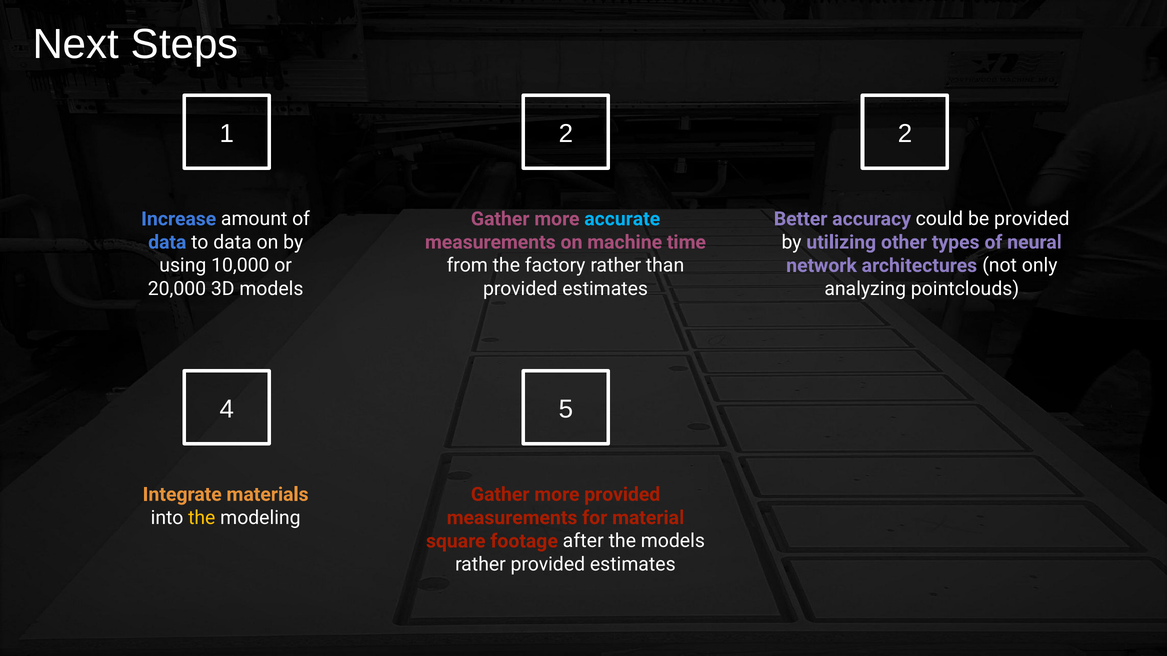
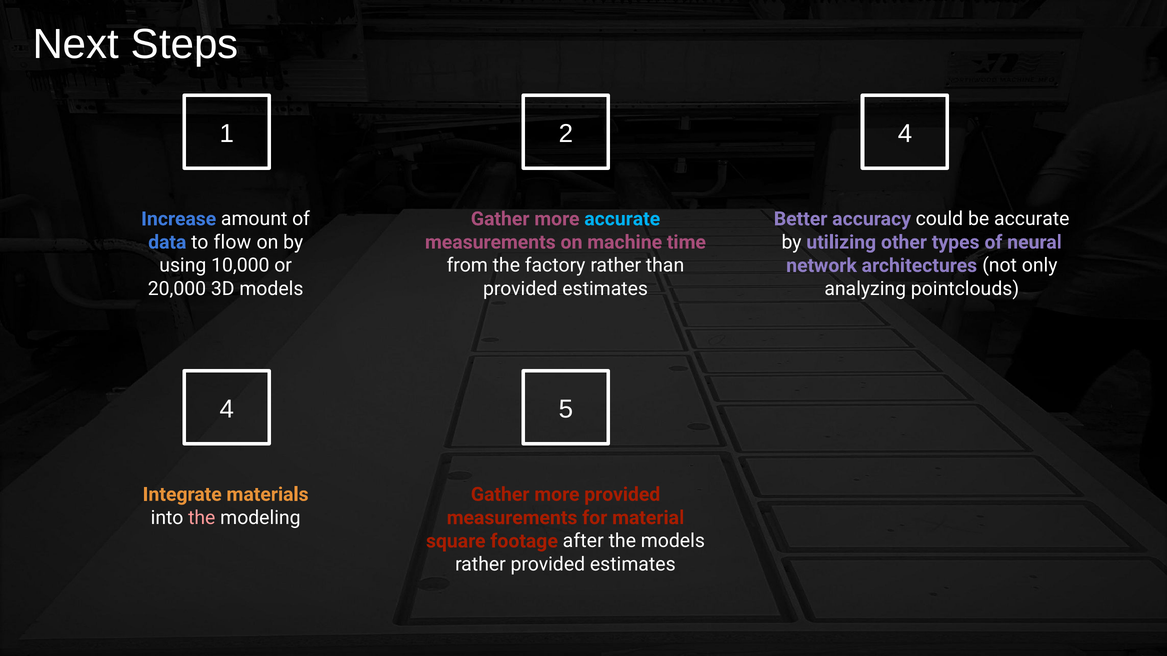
2 2: 2 -> 4
be provided: provided -> accurate
to data: data -> flow
the at (202, 518) colour: yellow -> pink
